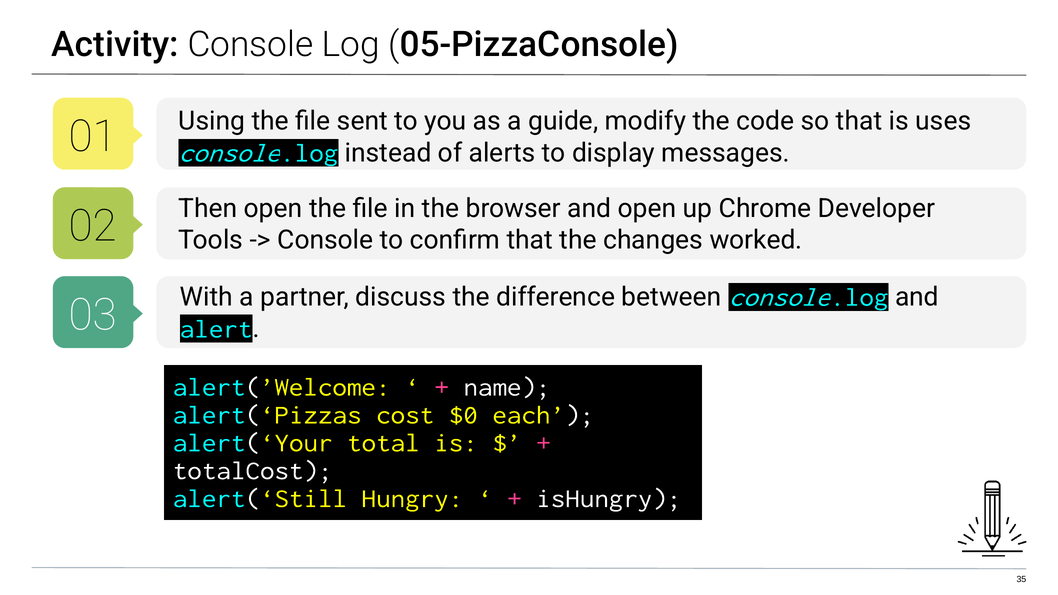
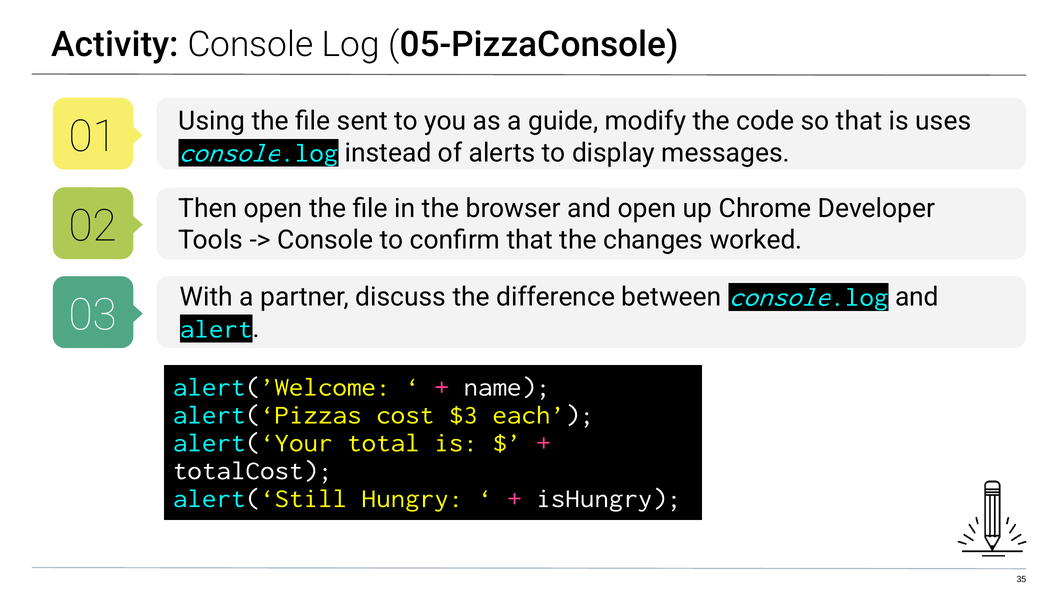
$0: $0 -> $3
